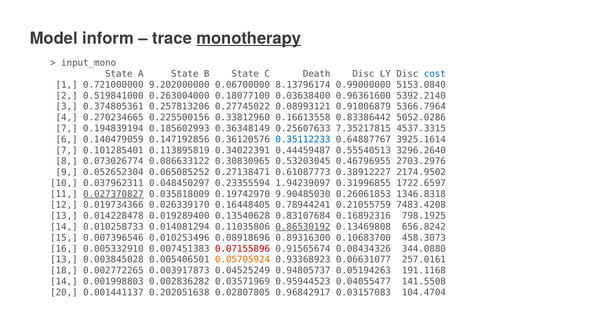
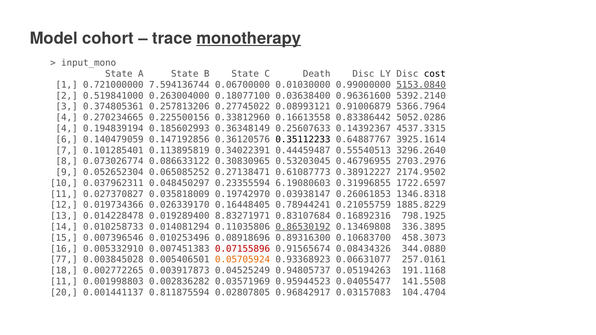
inform: inform -> cohort
cost colour: blue -> black
9.202000000: 9.202000000 -> 7.594136744
8.13796174: 8.13796174 -> 0.01030000
5153.0840 underline: none -> present
7 at (67, 129): 7 -> 4
7.35217815: 7.35217815 -> 0.14392367
0.35112233 colour: blue -> black
1.94239097: 1.94239097 -> 6.19080603
0.027370827 underline: present -> none
9.90485030: 9.90485030 -> 0.03938147
7483.4208: 7483.4208 -> 1885.8229
0.13540628: 0.13540628 -> 8.83271971
656.8242: 656.8242 -> 336.3895
13 at (64, 260): 13 -> 77
14 at (64, 282): 14 -> 11
0.202051638: 0.202051638 -> 0.811875594
